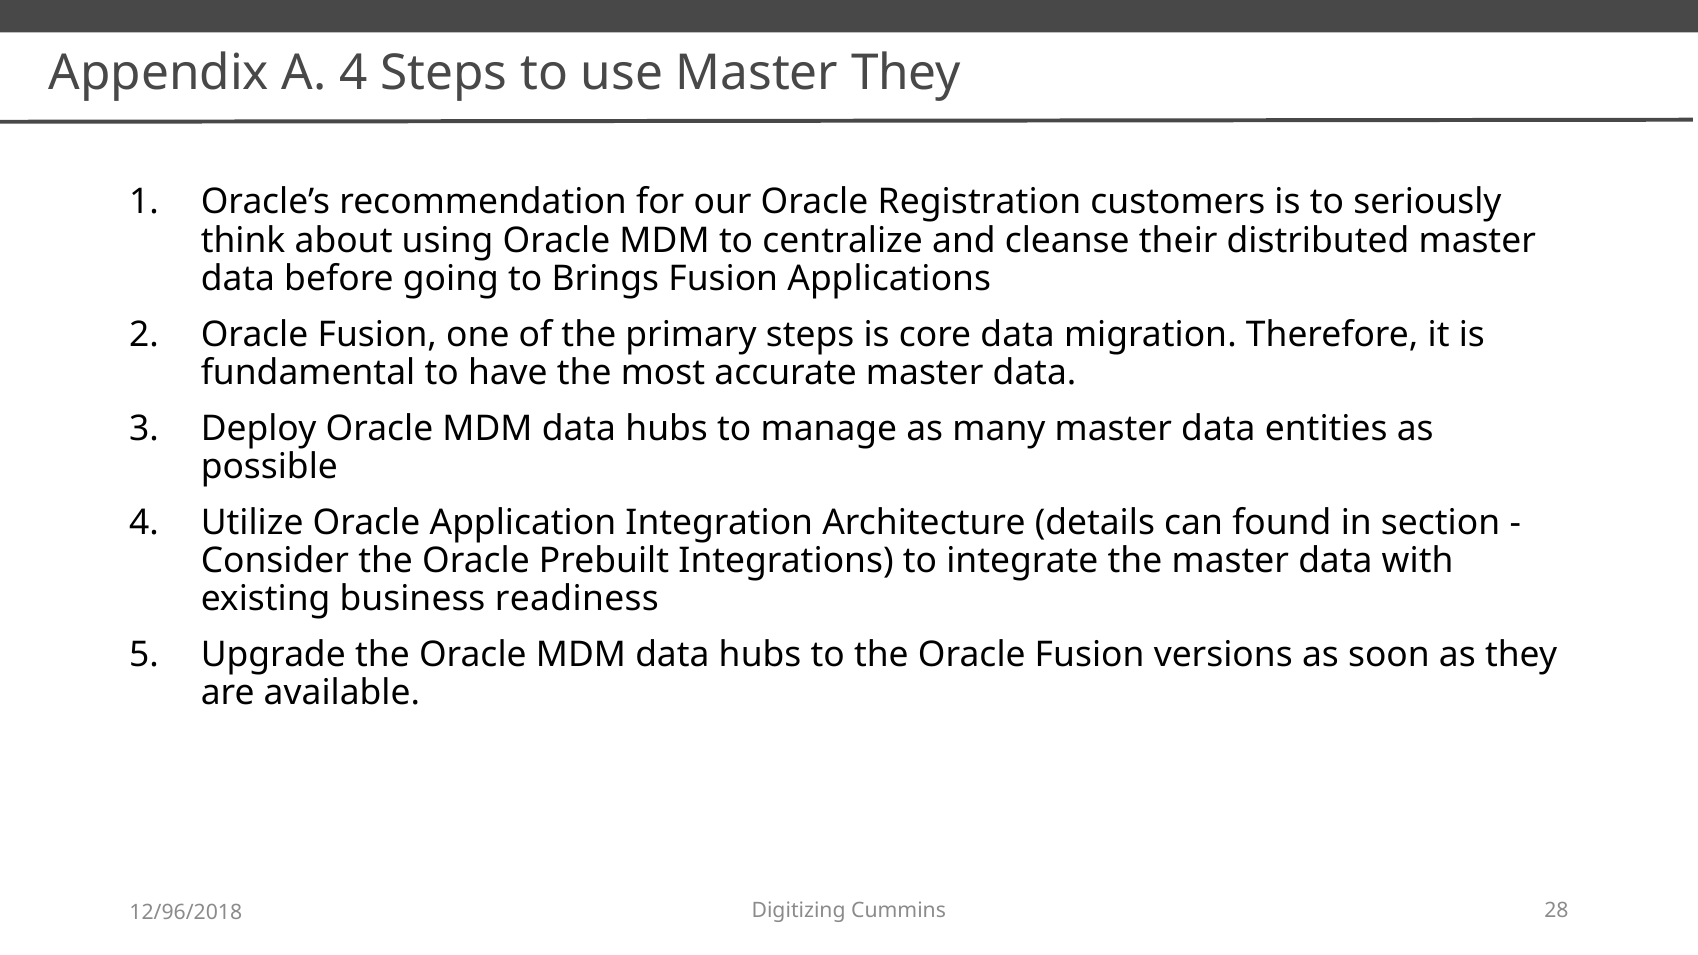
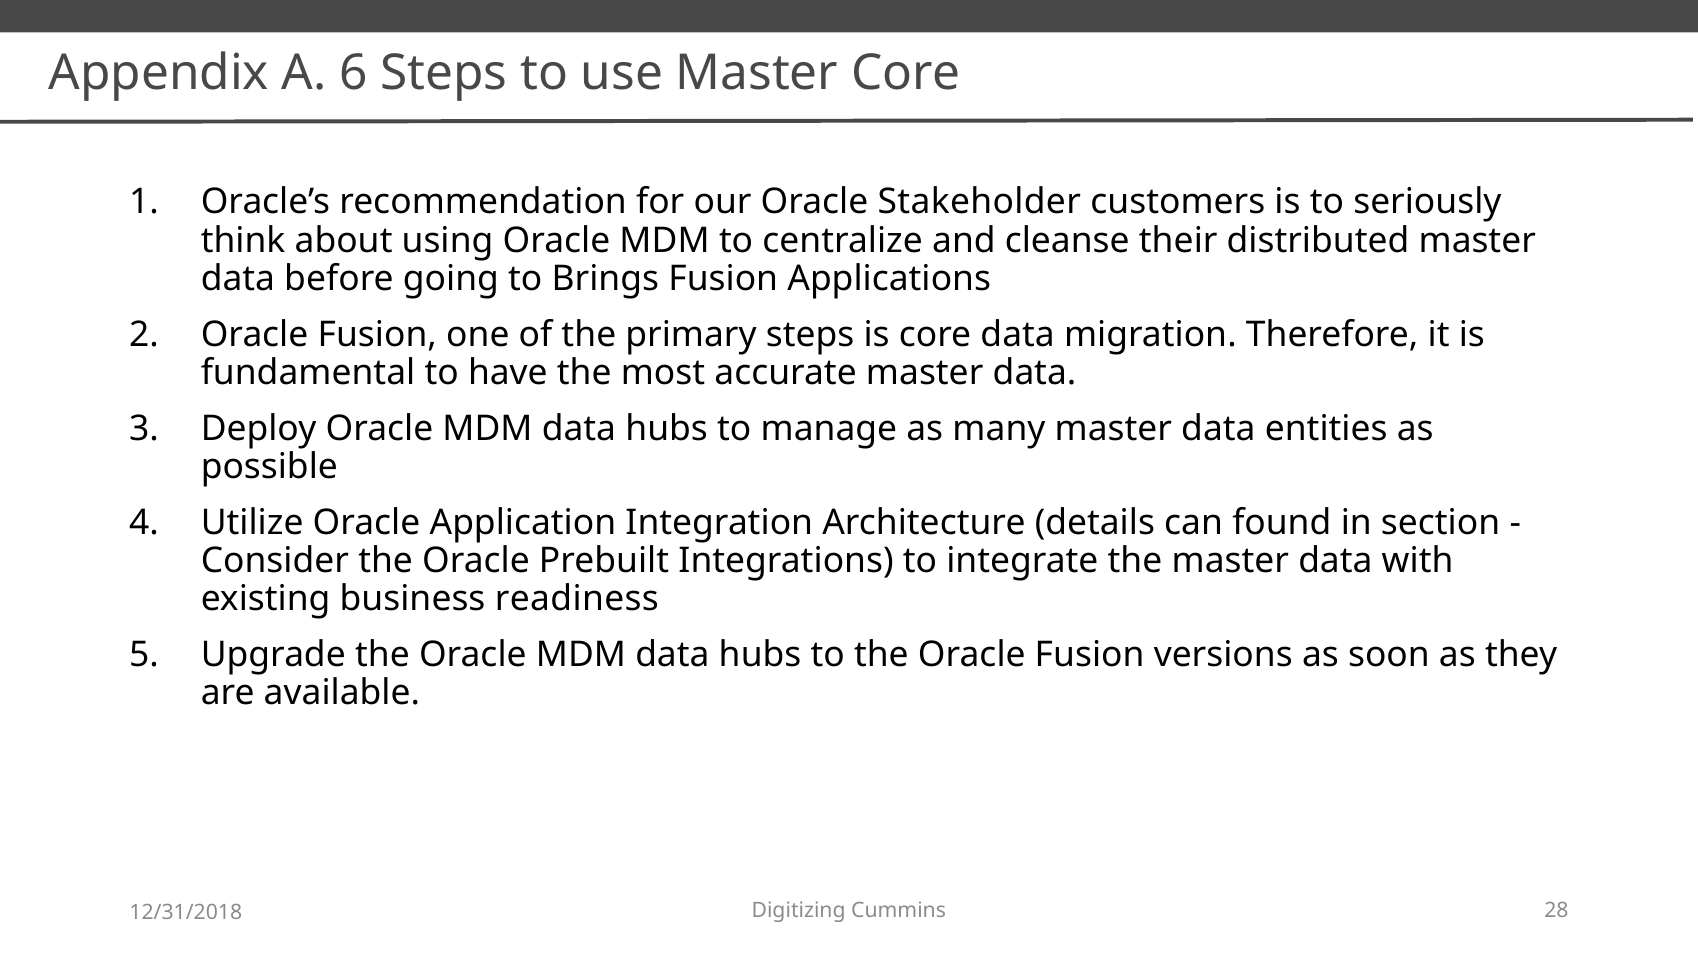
A 4: 4 -> 6
Master They: They -> Core
Registration: Registration -> Stakeholder
12/96/2018: 12/96/2018 -> 12/31/2018
